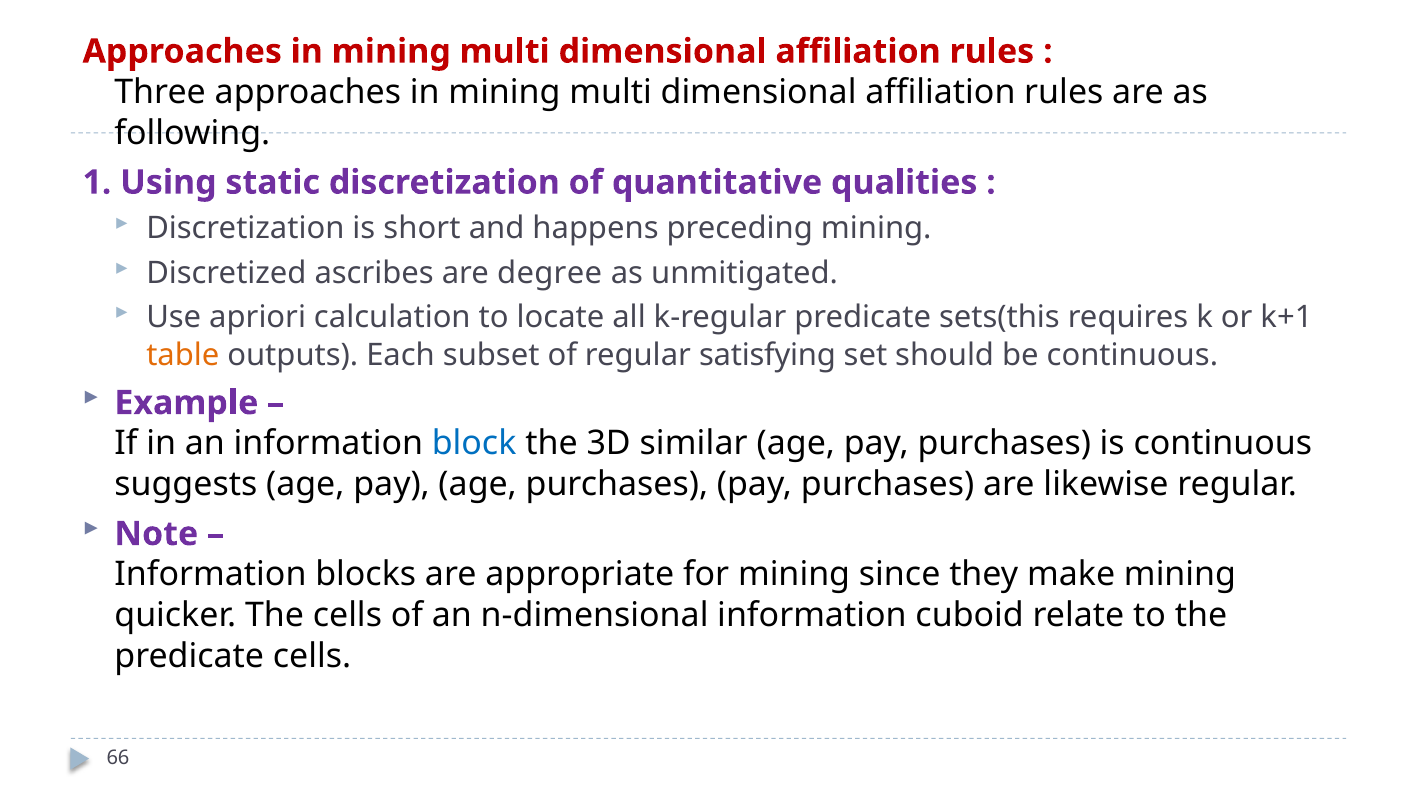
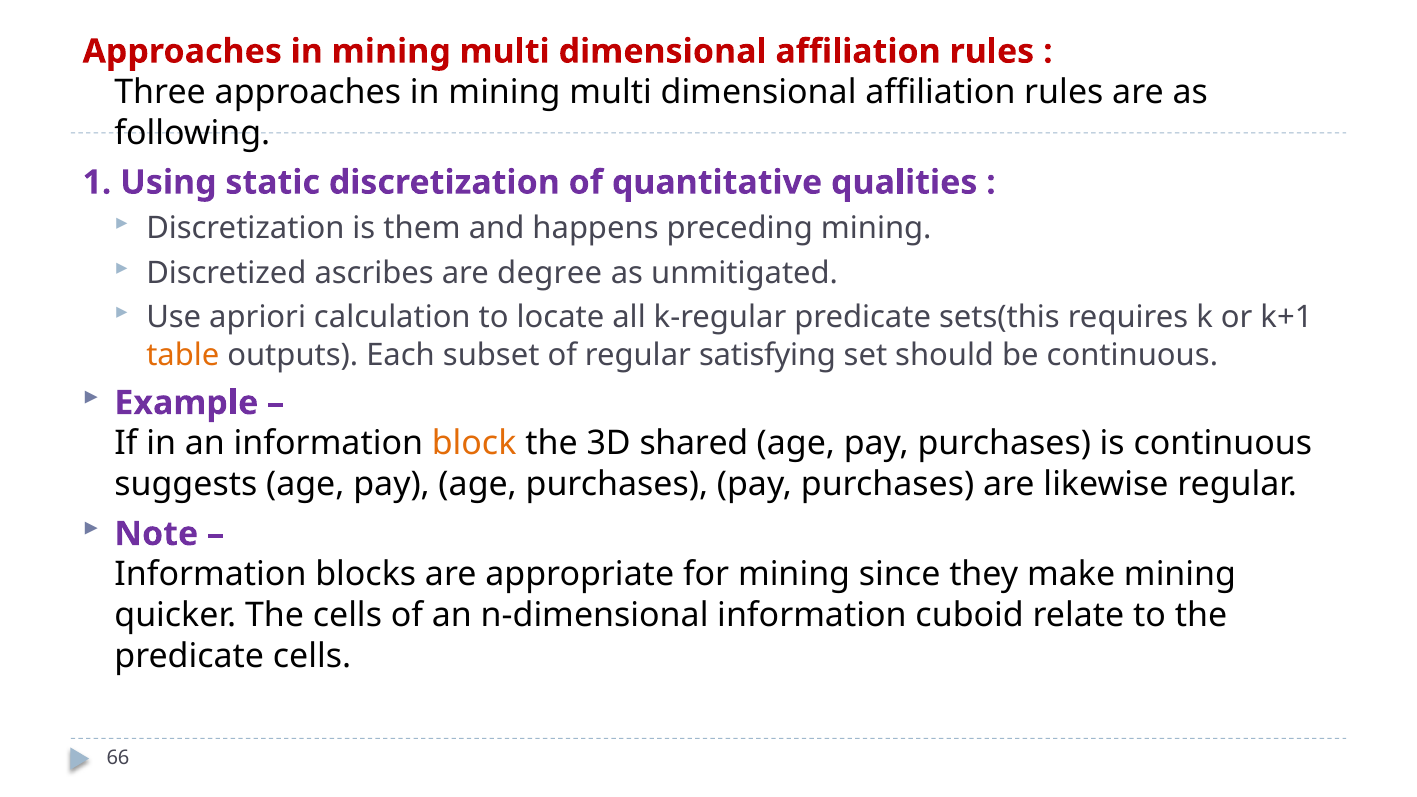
short: short -> them
block colour: blue -> orange
similar: similar -> shared
